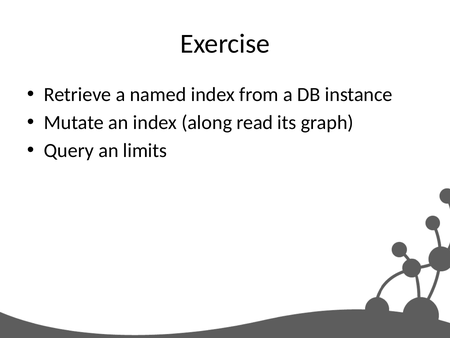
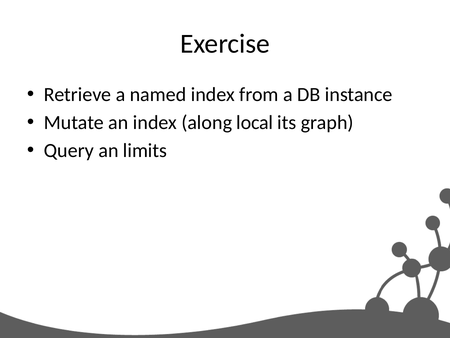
read: read -> local
